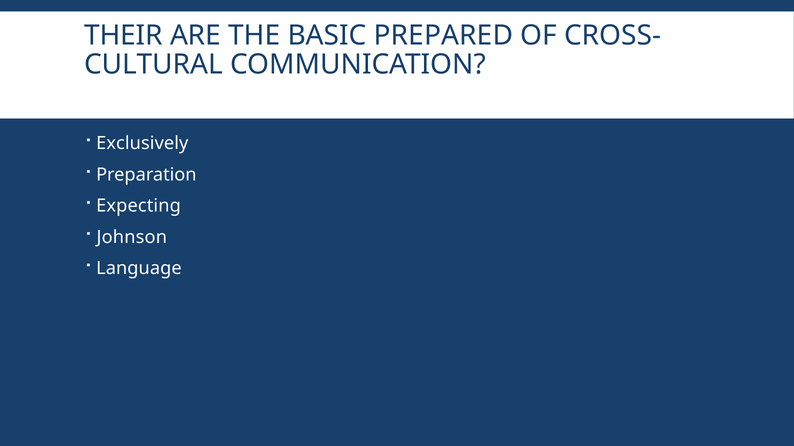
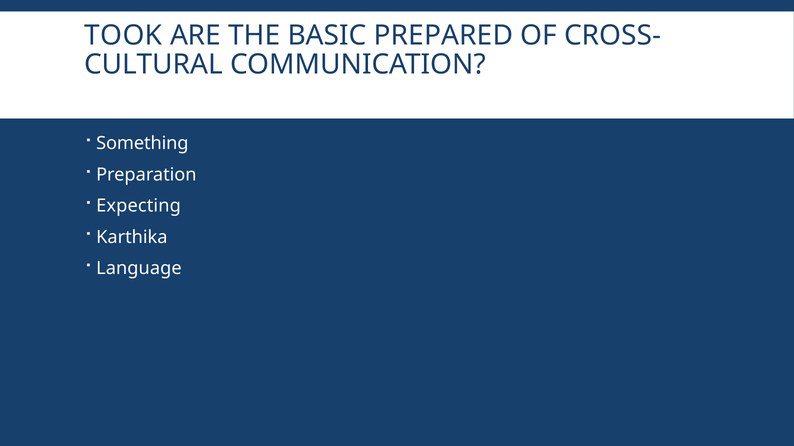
THEIR: THEIR -> TOOK
Exclusively: Exclusively -> Something
Johnson: Johnson -> Karthika
